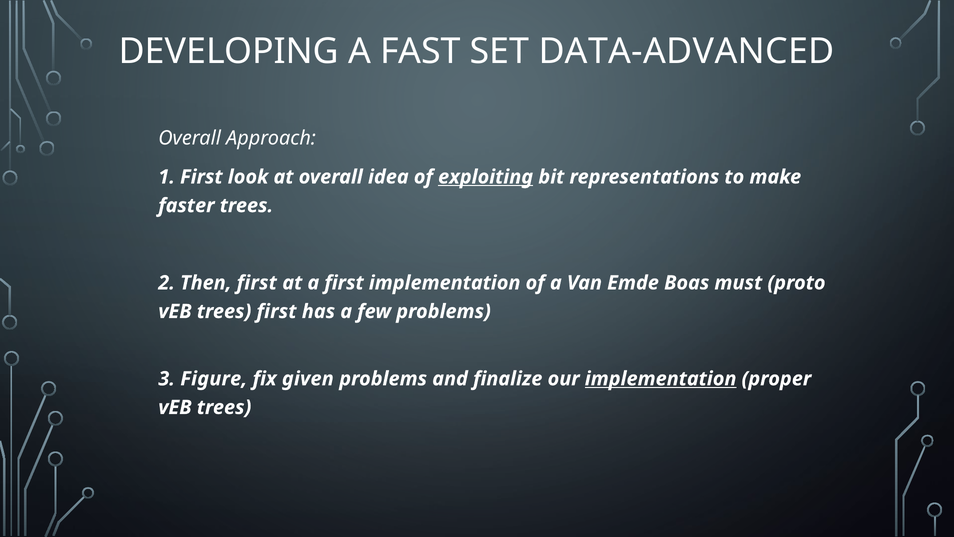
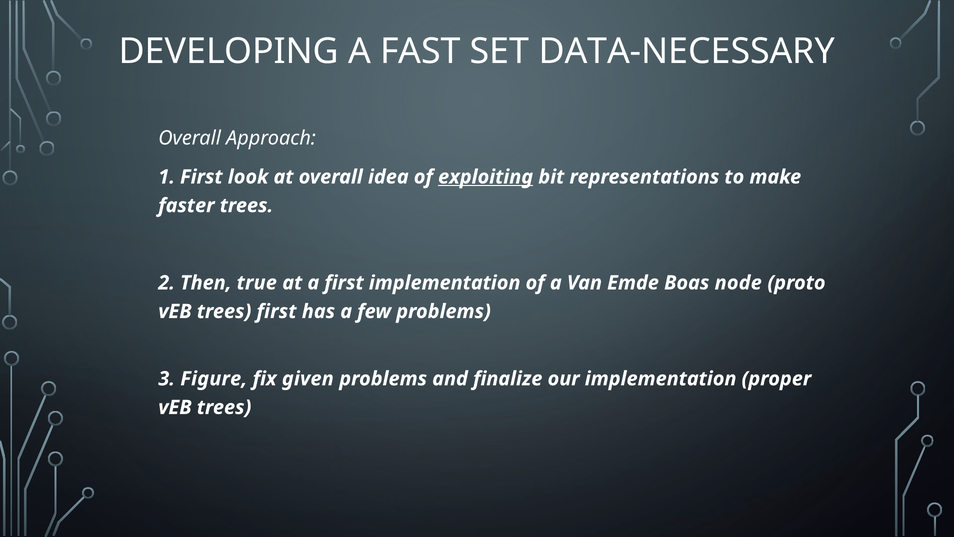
DATA-ADVANCED: DATA-ADVANCED -> DATA-NECESSARY
Then first: first -> true
must: must -> node
implementation at (661, 379) underline: present -> none
